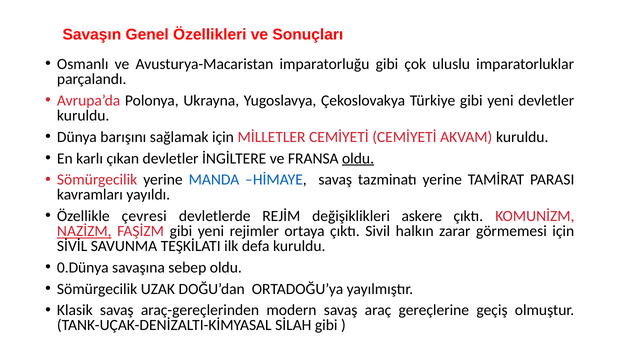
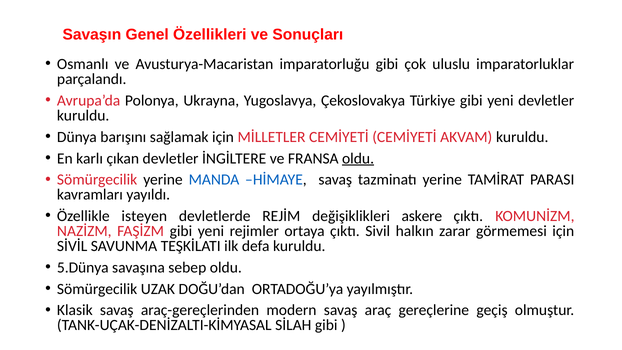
çevresi: çevresi -> isteyen
NAZİZM underline: present -> none
0.Dünya: 0.Dünya -> 5.Dünya
